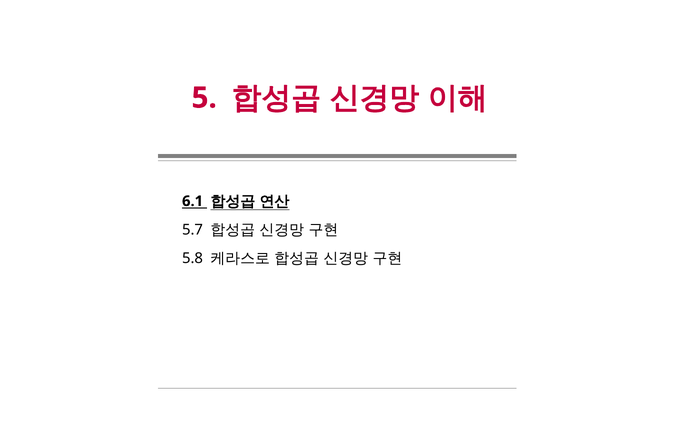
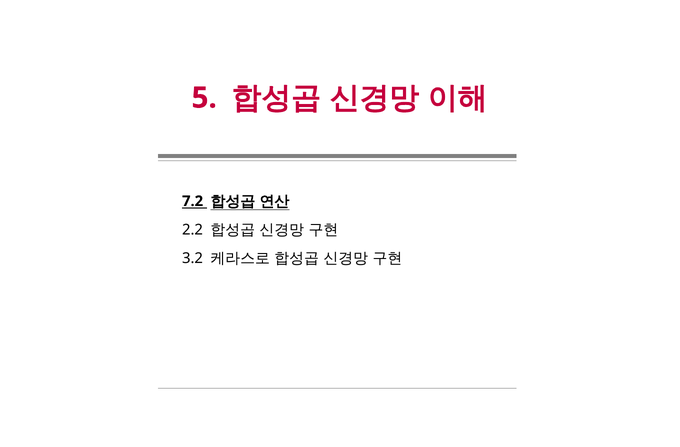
6.1: 6.1 -> 7.2
5.7: 5.7 -> 2.2
5.8: 5.8 -> 3.2
